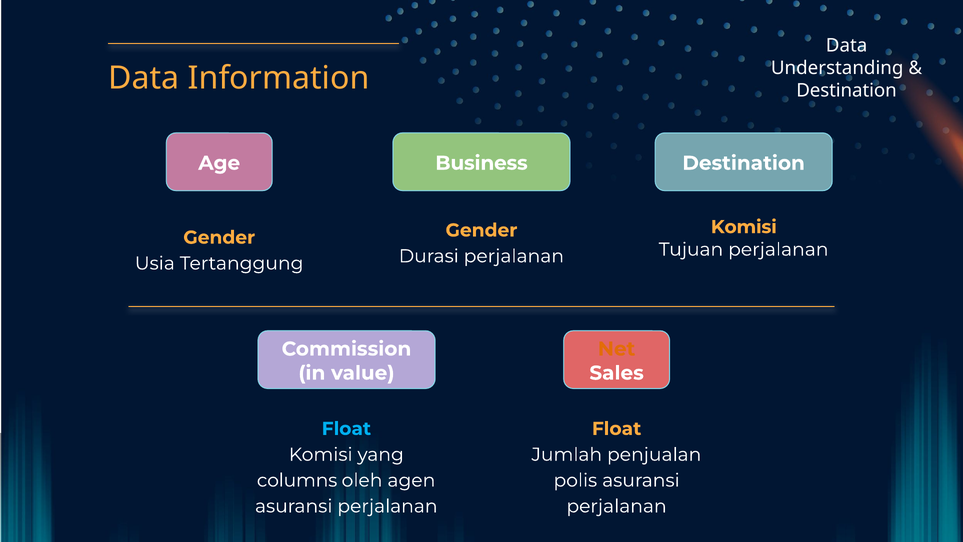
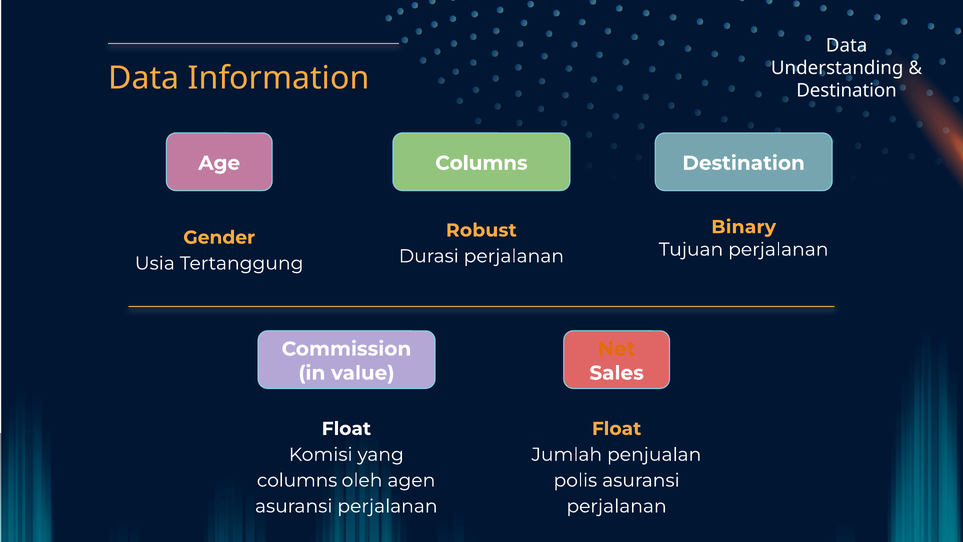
Age Business: Business -> Columns
Komisi at (744, 227): Komisi -> Binary
Gender at (481, 230): Gender -> Robust
Float at (346, 429) colour: light blue -> white
